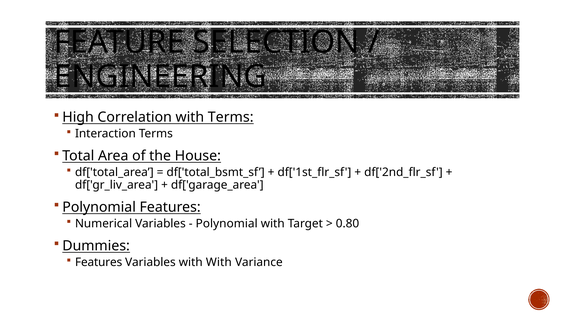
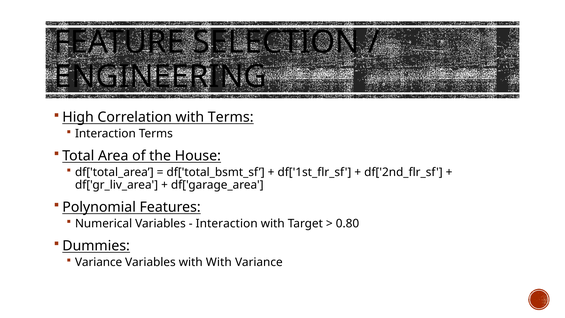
Polynomial at (227, 223): Polynomial -> Interaction
Features at (99, 262): Features -> Variance
